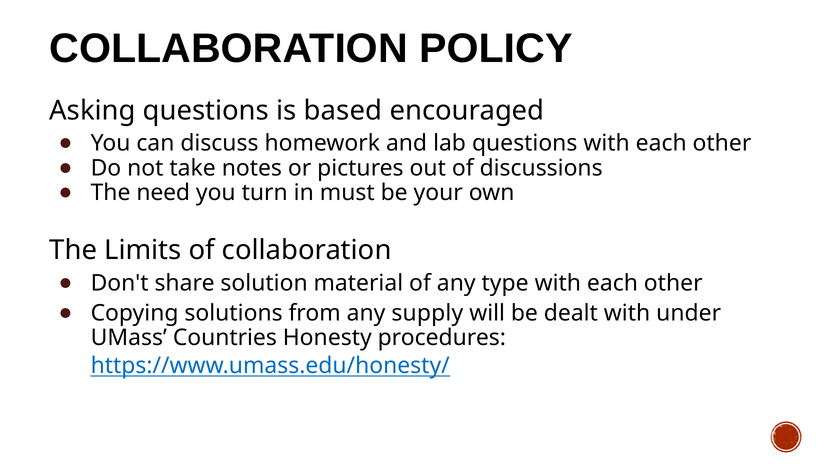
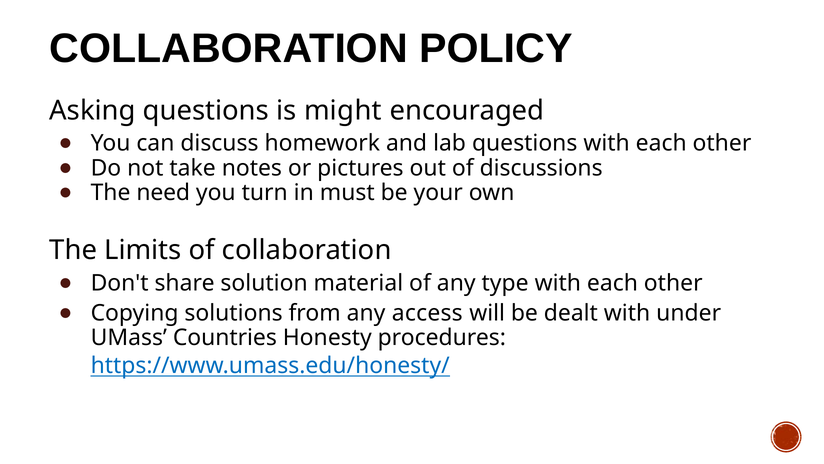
based: based -> might
supply: supply -> access
